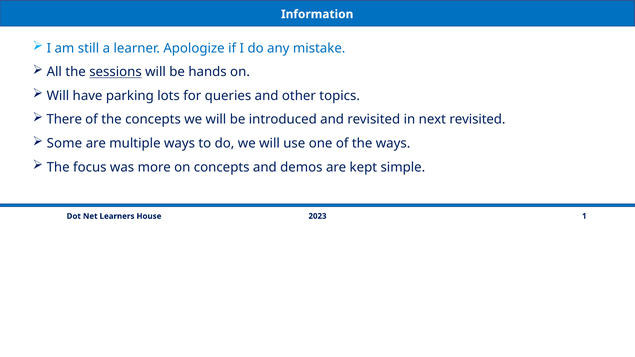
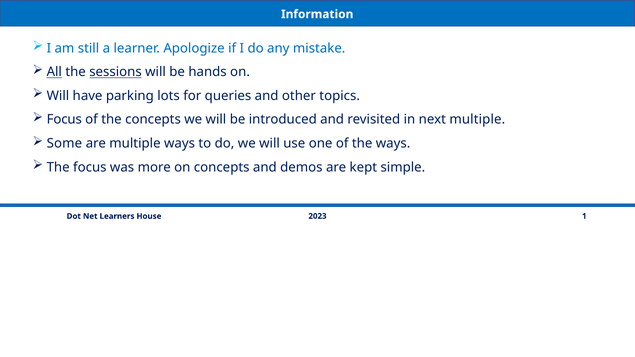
All underline: none -> present
There at (64, 120): There -> Focus
next revisited: revisited -> multiple
